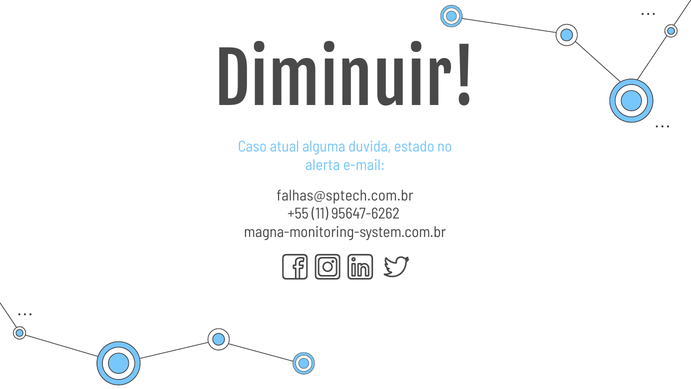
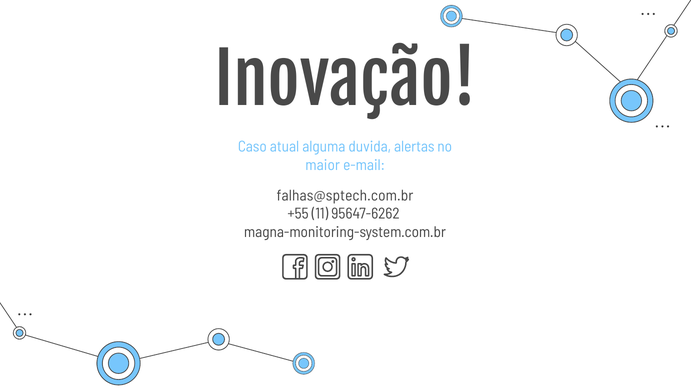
Diminuir: Diminuir -> Inovação
estado: estado -> alertas
alerta: alerta -> maior
